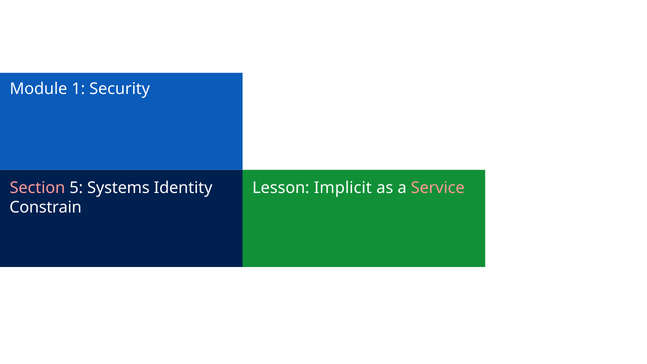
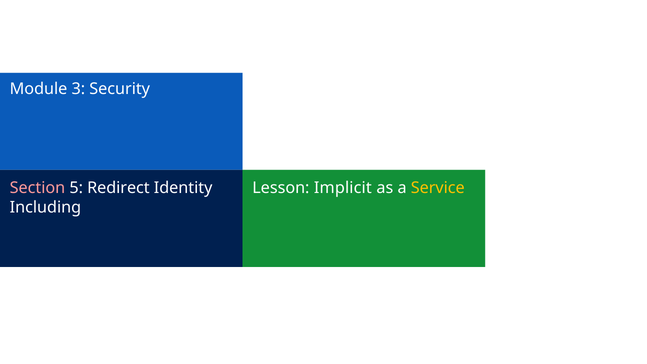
1: 1 -> 3
Systems: Systems -> Redirect
Service colour: pink -> yellow
Constrain: Constrain -> Including
